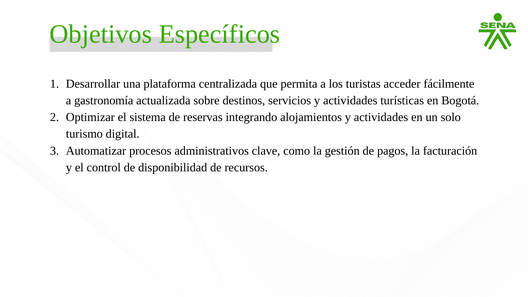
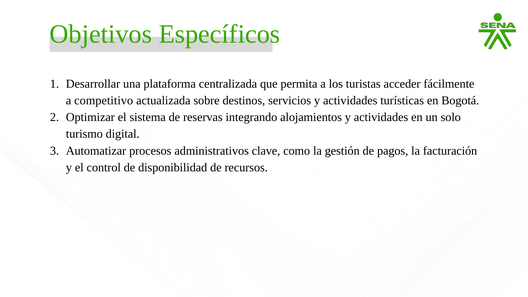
gastronomía: gastronomía -> competitivo
